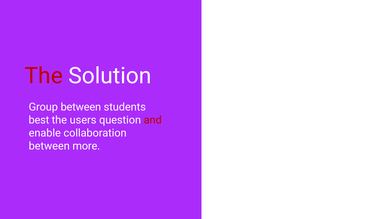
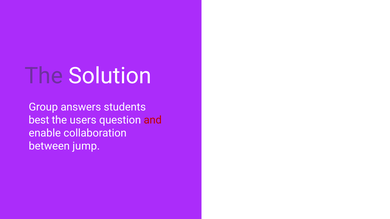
The at (44, 76) colour: red -> purple
Group between: between -> answers
more: more -> jump
